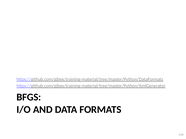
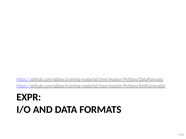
BFGS: BFGS -> EXPR
